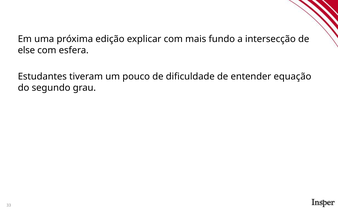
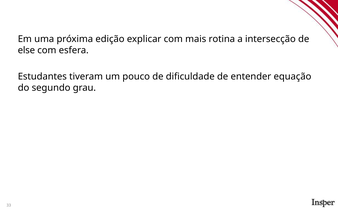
fundo: fundo -> rotina
